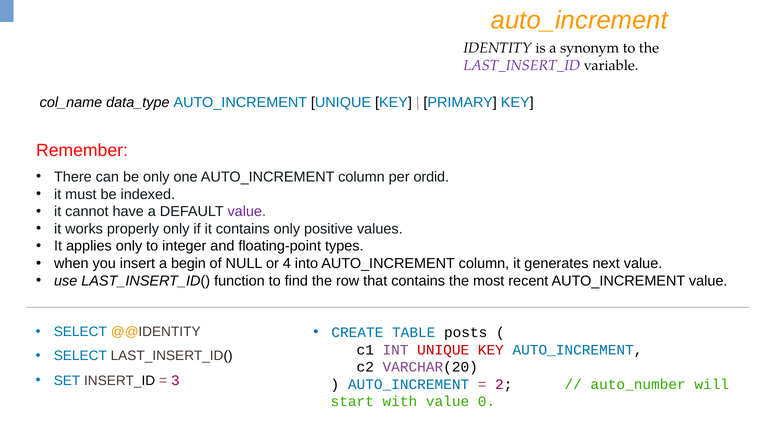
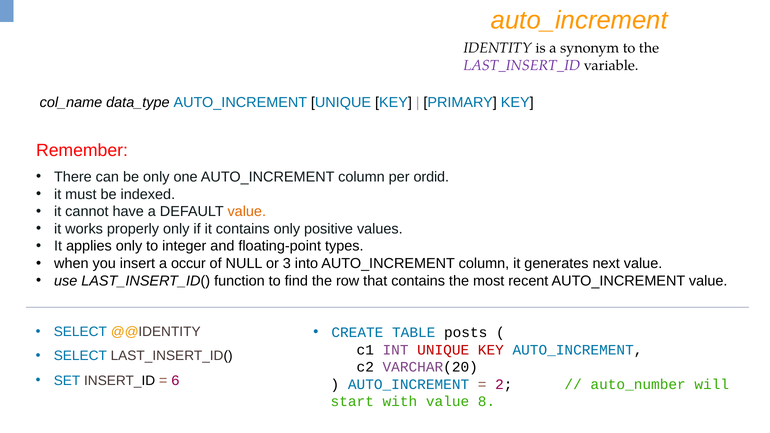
value at (247, 212) colour: purple -> orange
begin: begin -> occur
4: 4 -> 3
3: 3 -> 6
0: 0 -> 8
